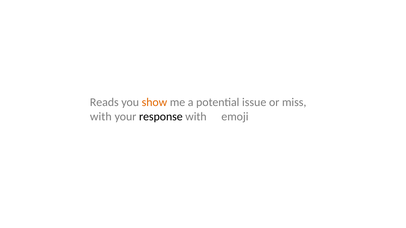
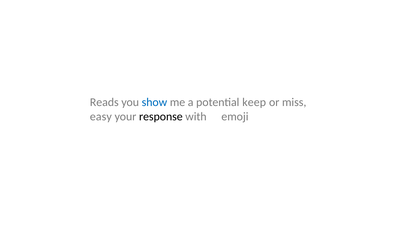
show colour: orange -> blue
issue: issue -> keep
with at (101, 117): with -> easy
